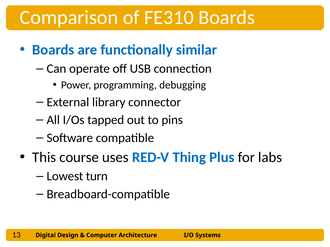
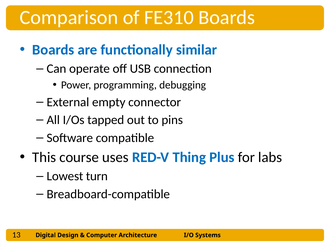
library: library -> empty
